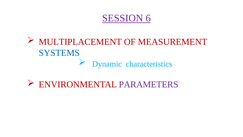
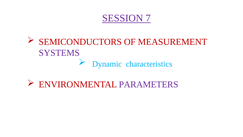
6: 6 -> 7
MULTIPLACEMENT: MULTIPLACEMENT -> SEMICONDUCTORS
SYSTEMS colour: blue -> purple
